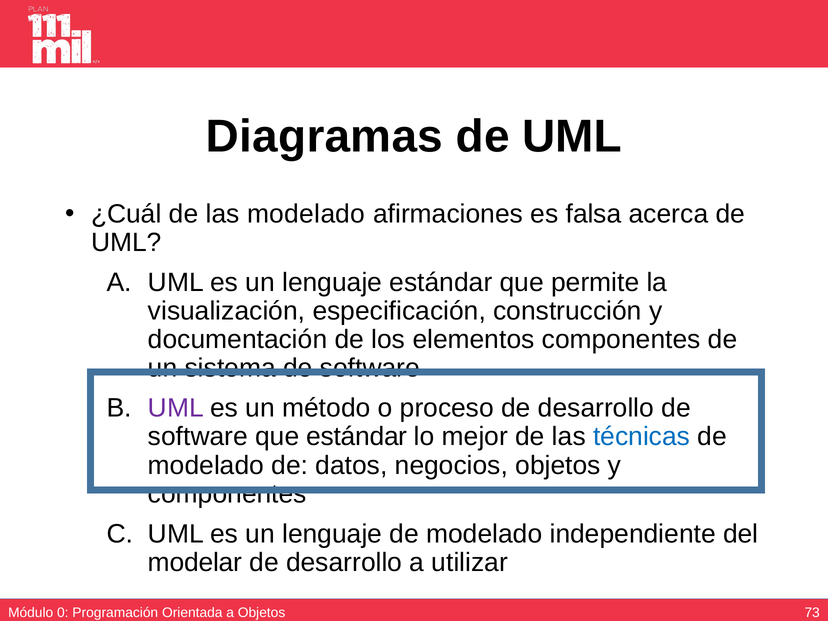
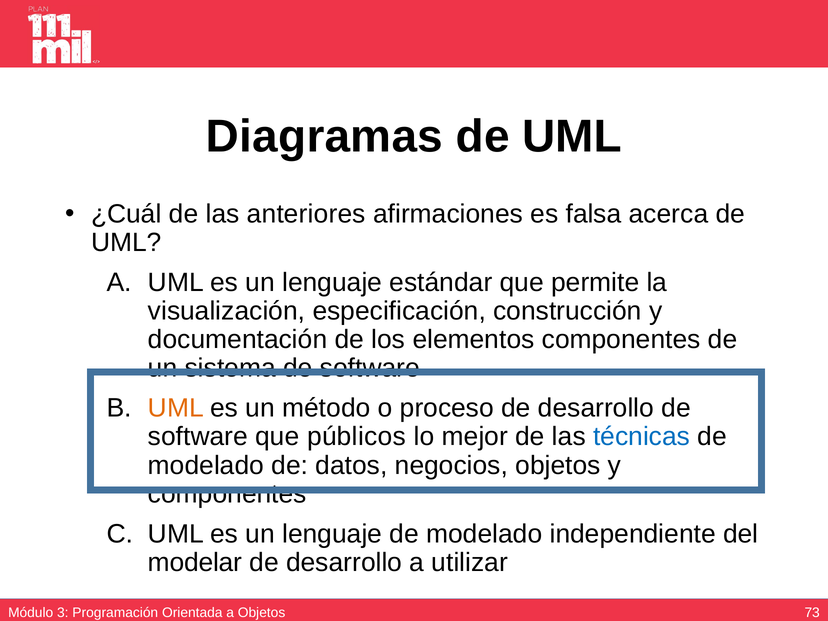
las modelado: modelado -> anteriores
UML at (176, 408) colour: purple -> orange
que estándar: estándar -> públicos
0: 0 -> 3
